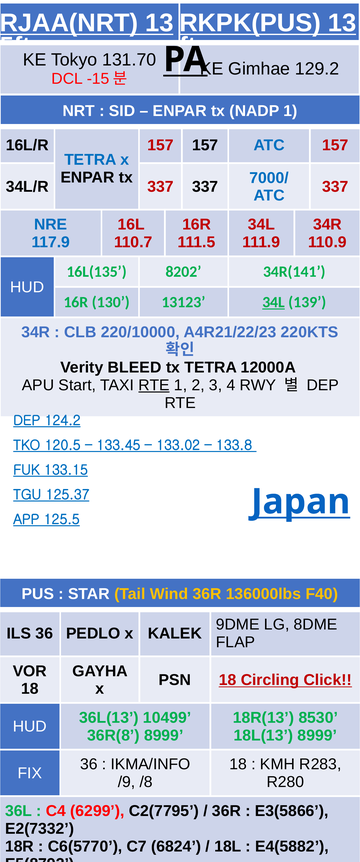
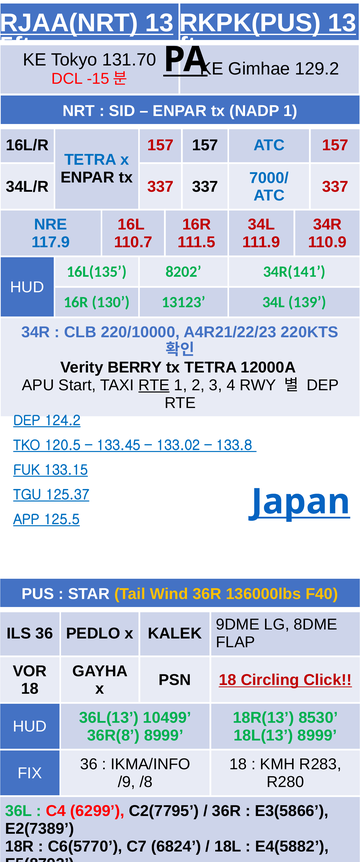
34L at (274, 302) underline: present -> none
BLEED: BLEED -> BERRY
E2(7332: E2(7332 -> E2(7389
